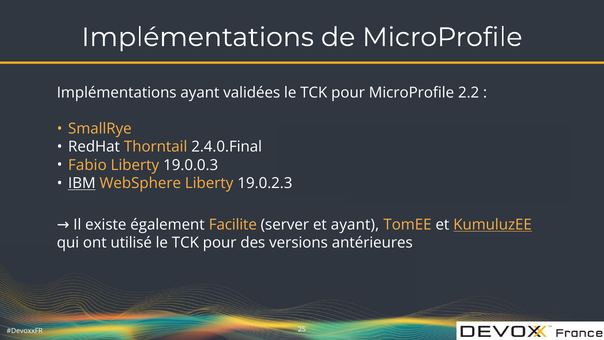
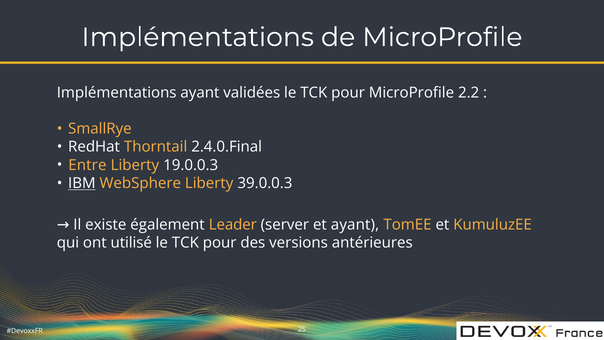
Fabio: Fabio -> Entre
19.0.2.3: 19.0.2.3 -> 39.0.0.3
Facilite: Facilite -> Leader
KumuluzEE underline: present -> none
